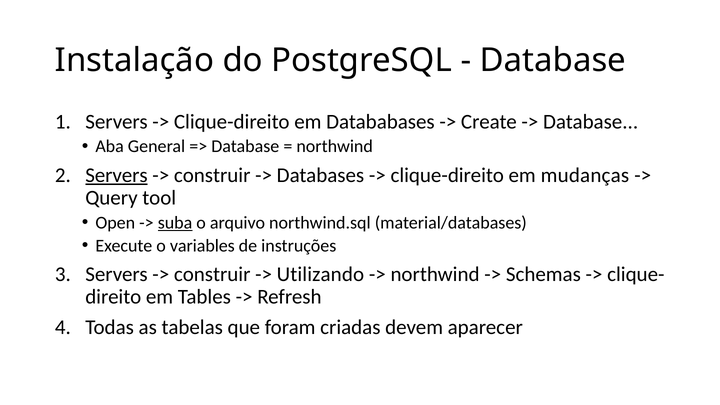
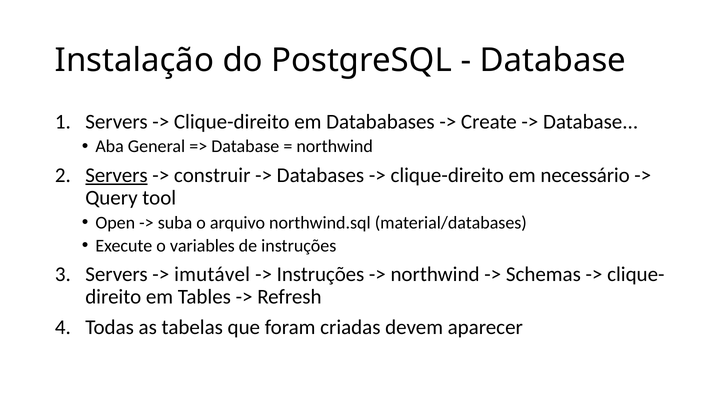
mudanças: mudanças -> necessário
suba underline: present -> none
construir at (212, 274): construir -> imutável
Utilizando at (320, 274): Utilizando -> Instruções
